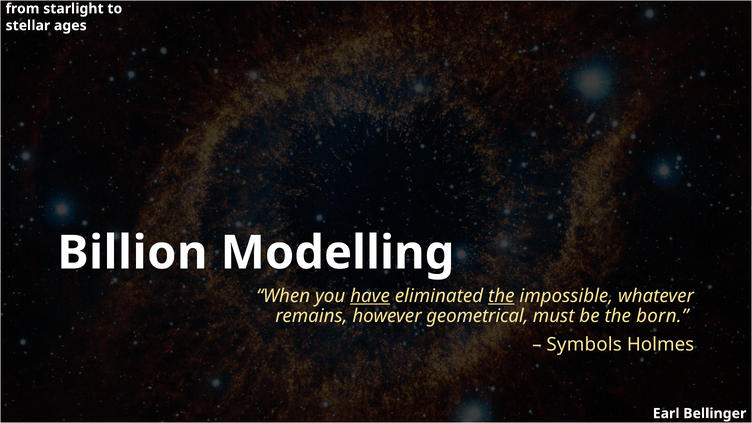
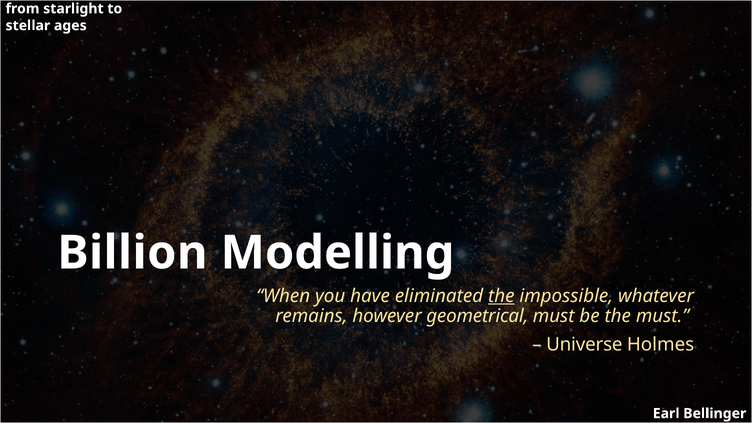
have underline: present -> none
the born: born -> must
Symbols: Symbols -> Universe
